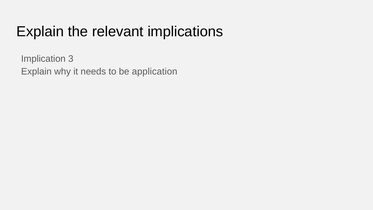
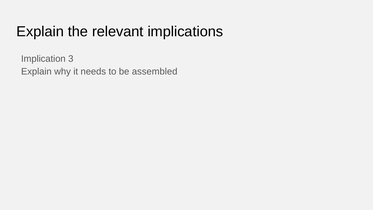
application: application -> assembled
